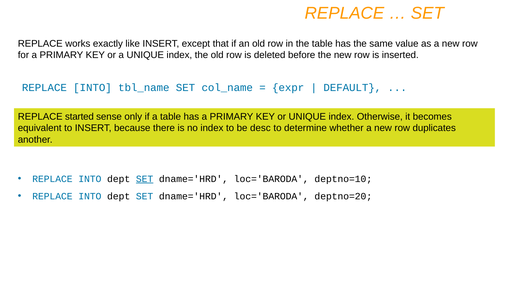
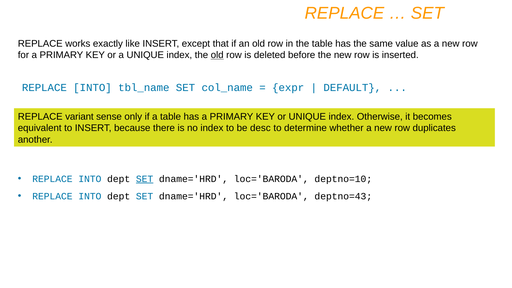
old at (217, 55) underline: none -> present
started: started -> variant
deptno=20: deptno=20 -> deptno=43
